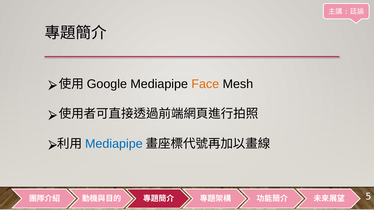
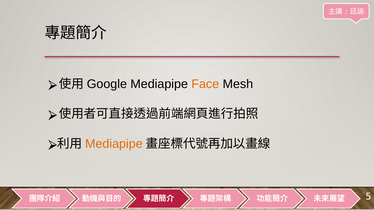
Mediapipe at (114, 144) colour: blue -> orange
